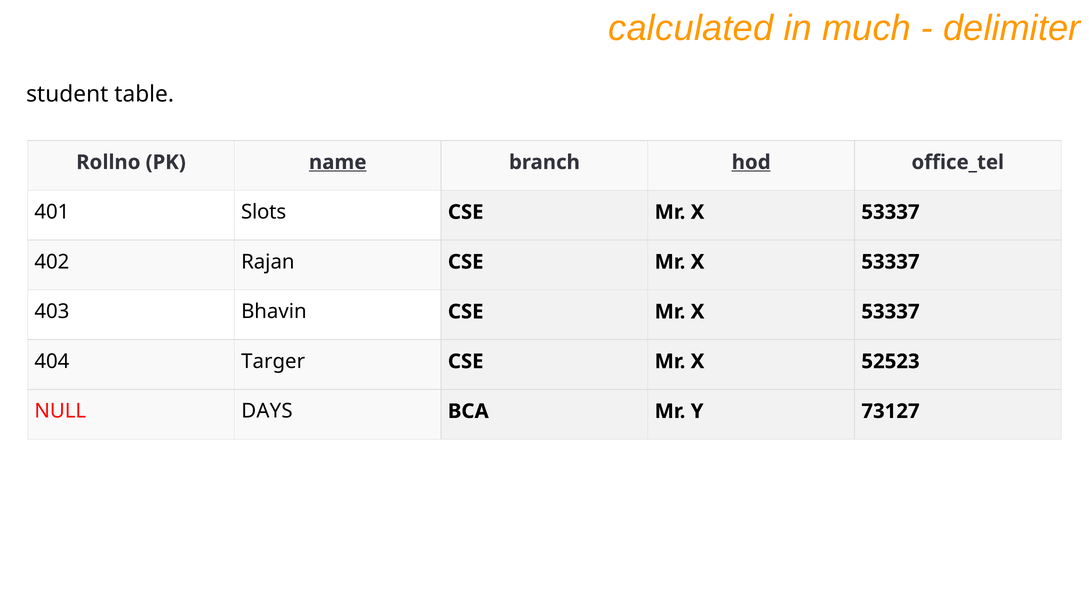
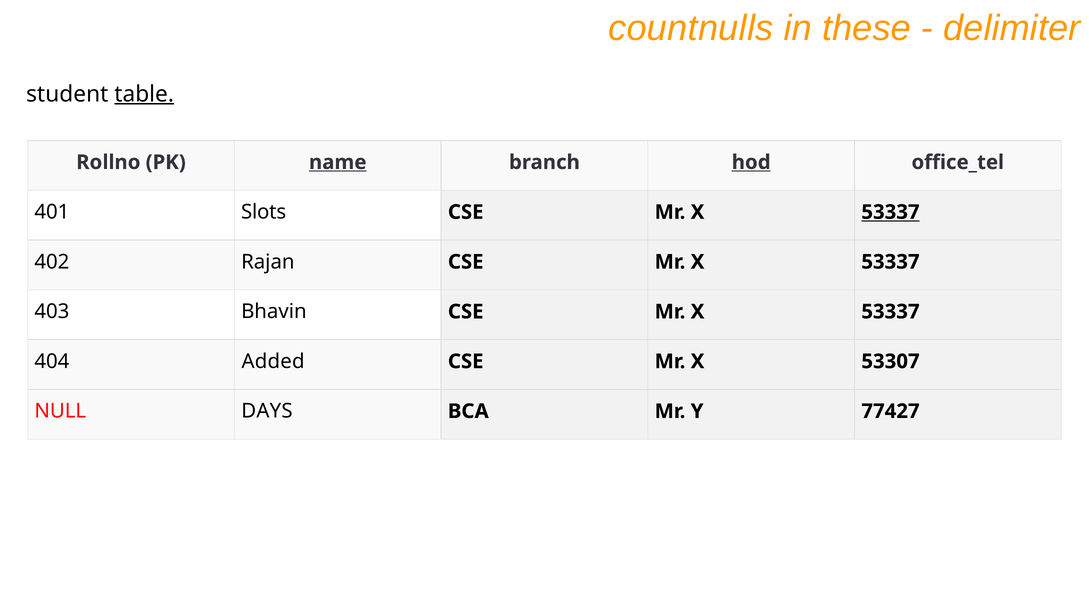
calculated: calculated -> countnulls
much: much -> these
table underline: none -> present
53337 at (890, 212) underline: none -> present
Targer: Targer -> Added
52523: 52523 -> 53307
73127: 73127 -> 77427
